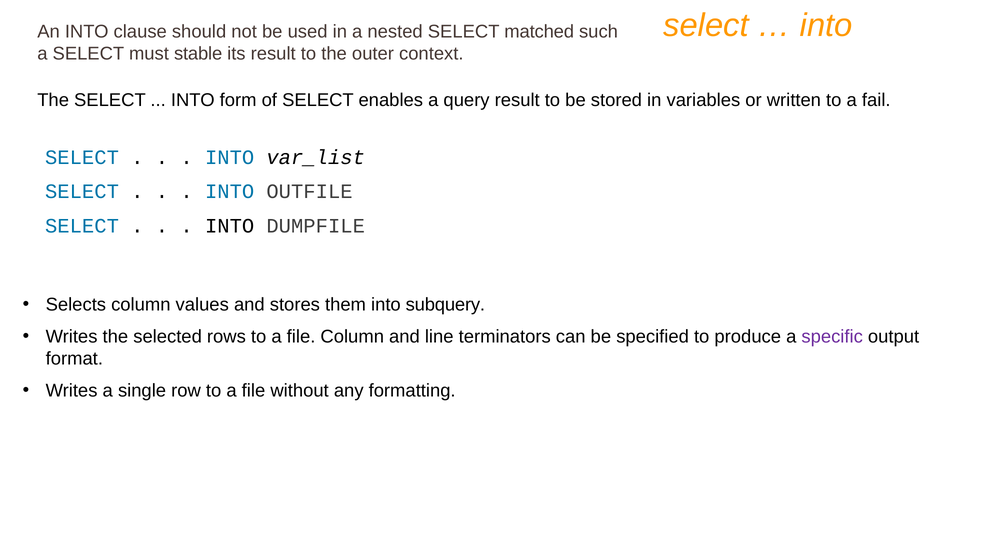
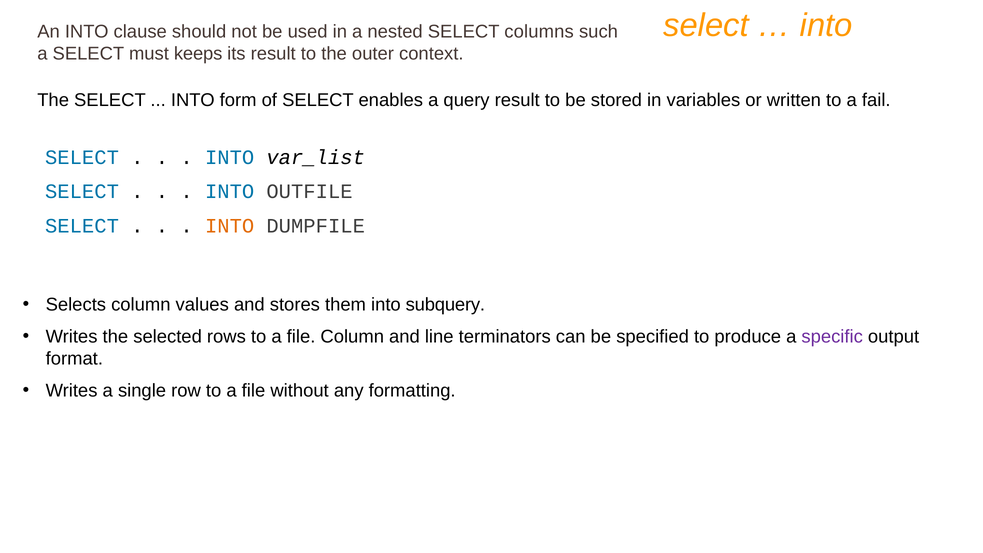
matched: matched -> columns
stable: stable -> keeps
INTO at (230, 226) colour: black -> orange
